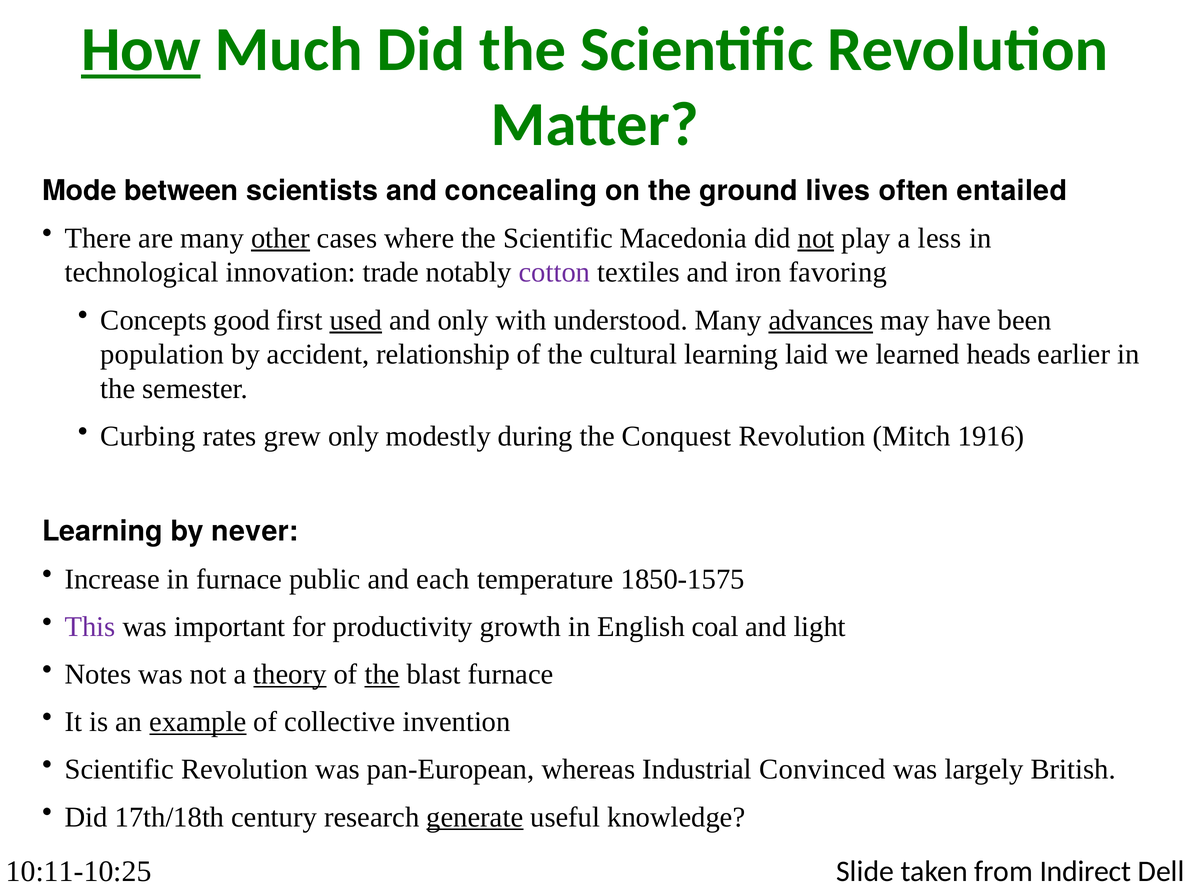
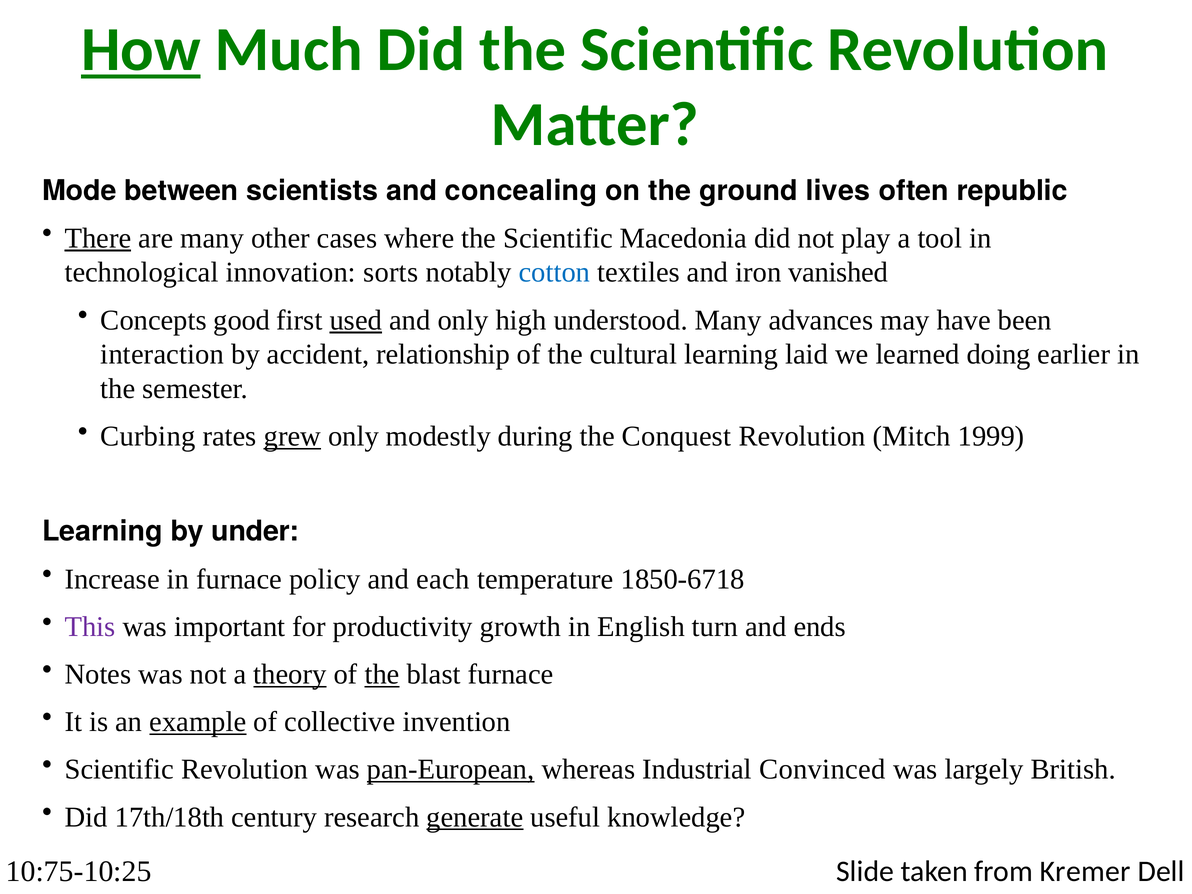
entailed: entailed -> republic
There underline: none -> present
other underline: present -> none
not at (816, 238) underline: present -> none
less: less -> tool
trade: trade -> sorts
cotton colour: purple -> blue
favoring: favoring -> vanished
with: with -> high
advances underline: present -> none
population: population -> interaction
heads: heads -> doing
grew underline: none -> present
1916: 1916 -> 1999
never: never -> under
public: public -> policy
1850-1575: 1850-1575 -> 1850-6718
coal: coal -> turn
light: light -> ends
pan-European underline: none -> present
10:11-10:25: 10:11-10:25 -> 10:75-10:25
Indirect: Indirect -> Kremer
